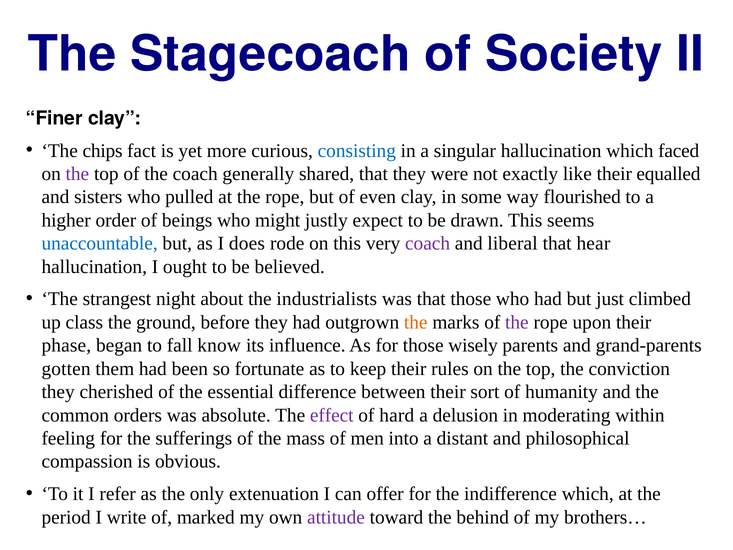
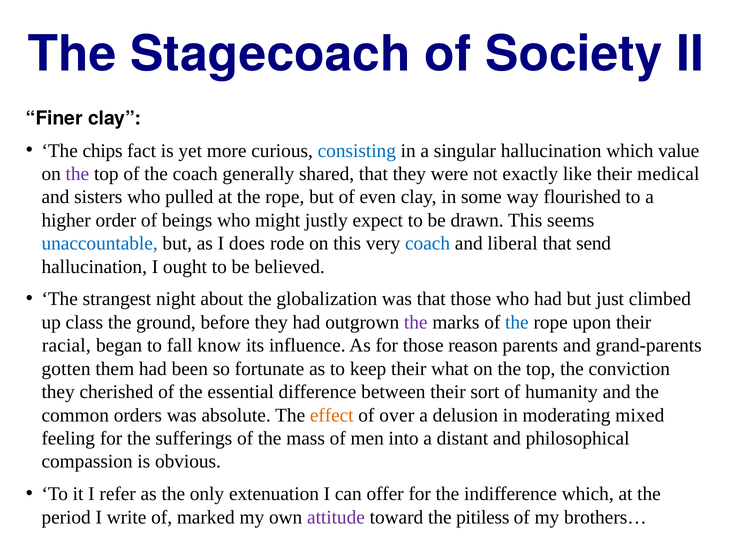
faced: faced -> value
equalled: equalled -> medical
coach at (428, 243) colour: purple -> blue
hear: hear -> send
industrialists: industrialists -> globalization
the at (416, 322) colour: orange -> purple
the at (517, 322) colour: purple -> blue
phase: phase -> racial
wisely: wisely -> reason
rules: rules -> what
effect colour: purple -> orange
hard: hard -> over
within: within -> mixed
behind: behind -> pitiless
